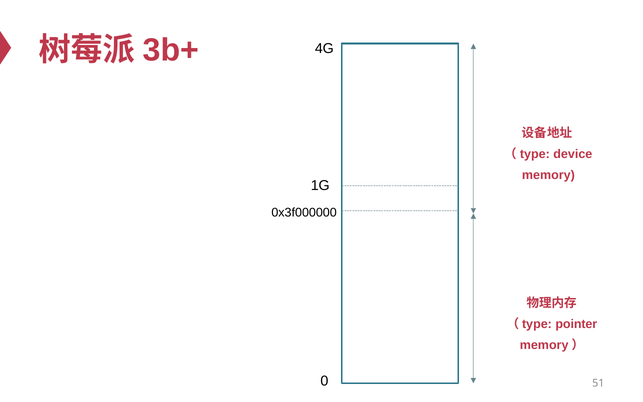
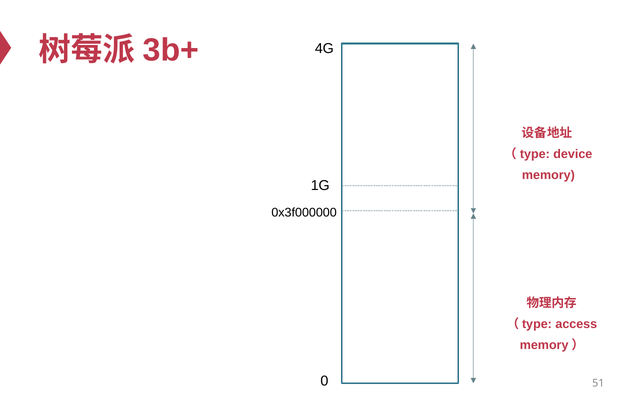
pointer: pointer -> access
